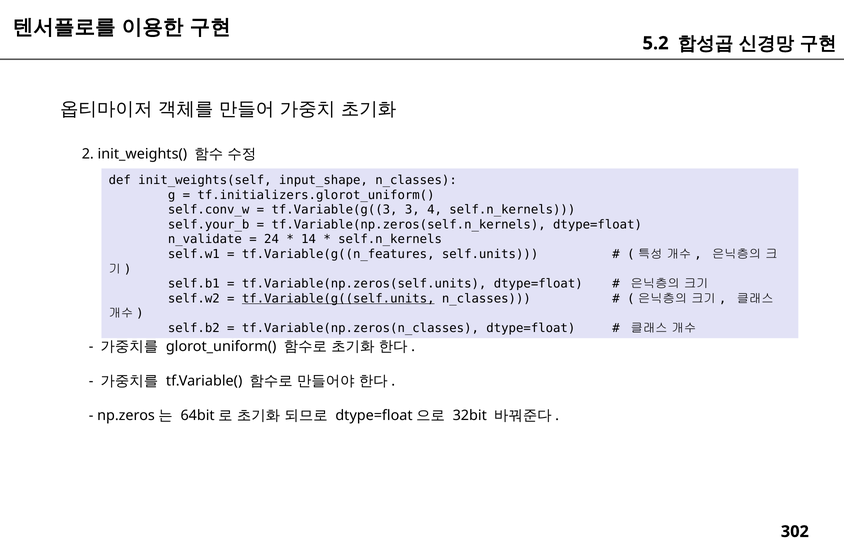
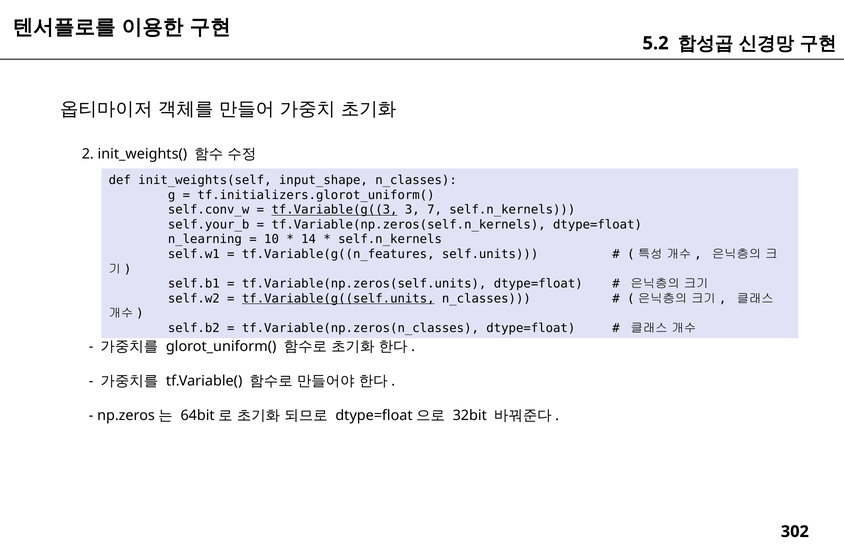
tf.Variable(g((3 underline: none -> present
4: 4 -> 7
n_validate: n_validate -> n_learning
24: 24 -> 10
